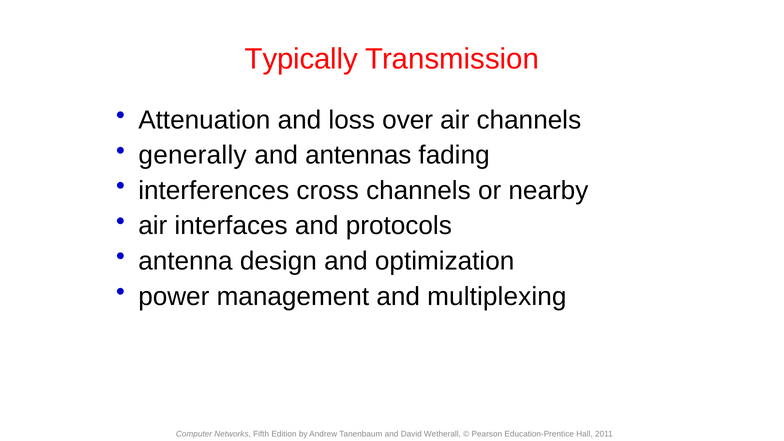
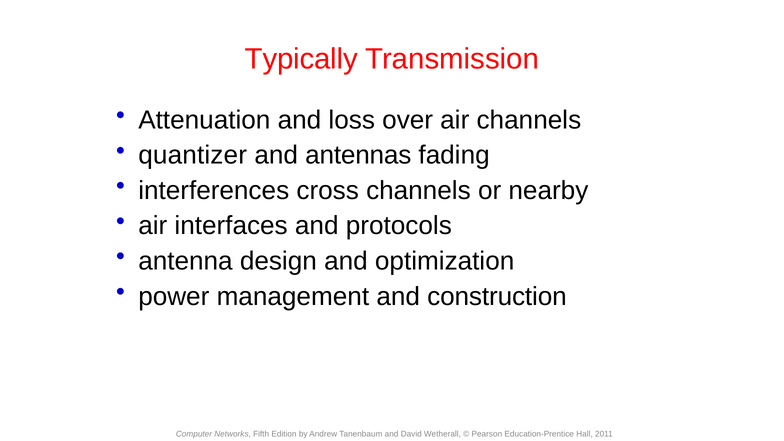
generally: generally -> quantizer
multiplexing: multiplexing -> construction
